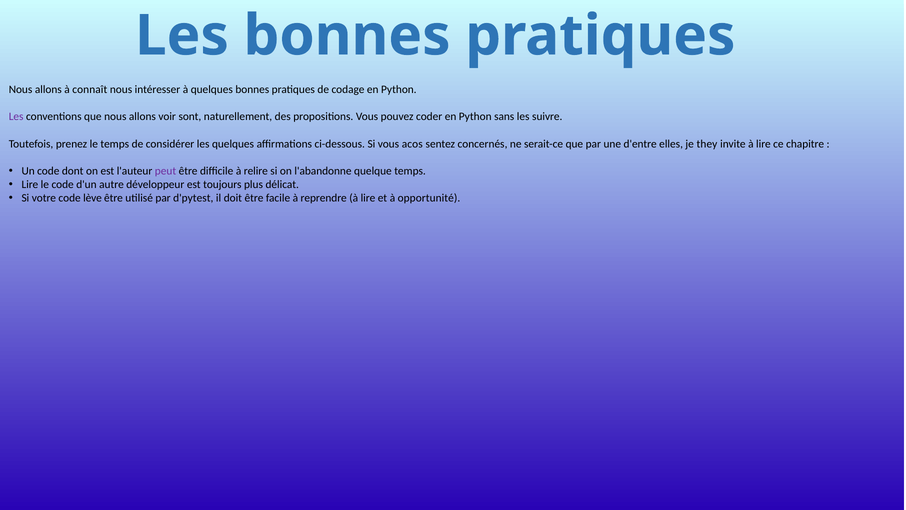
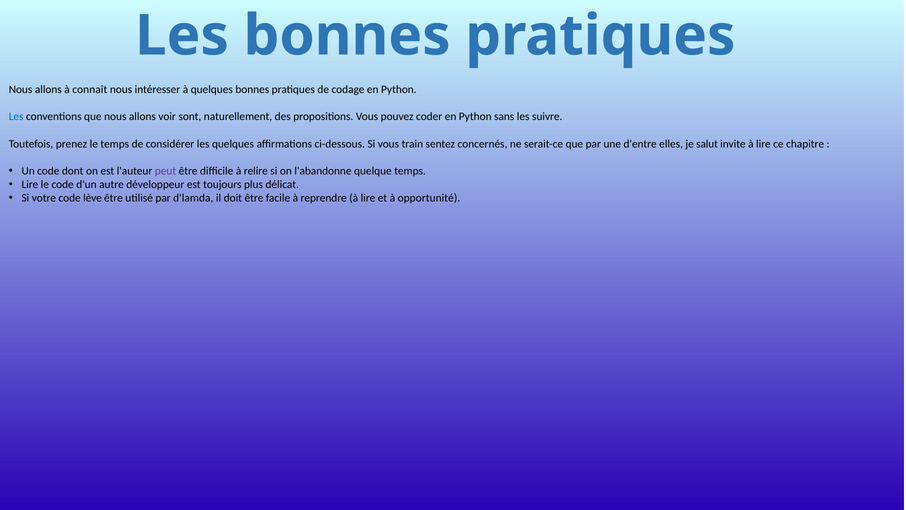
Les at (16, 117) colour: purple -> blue
acos: acos -> train
they: they -> salut
d'pytest: d'pytest -> d'lamda
